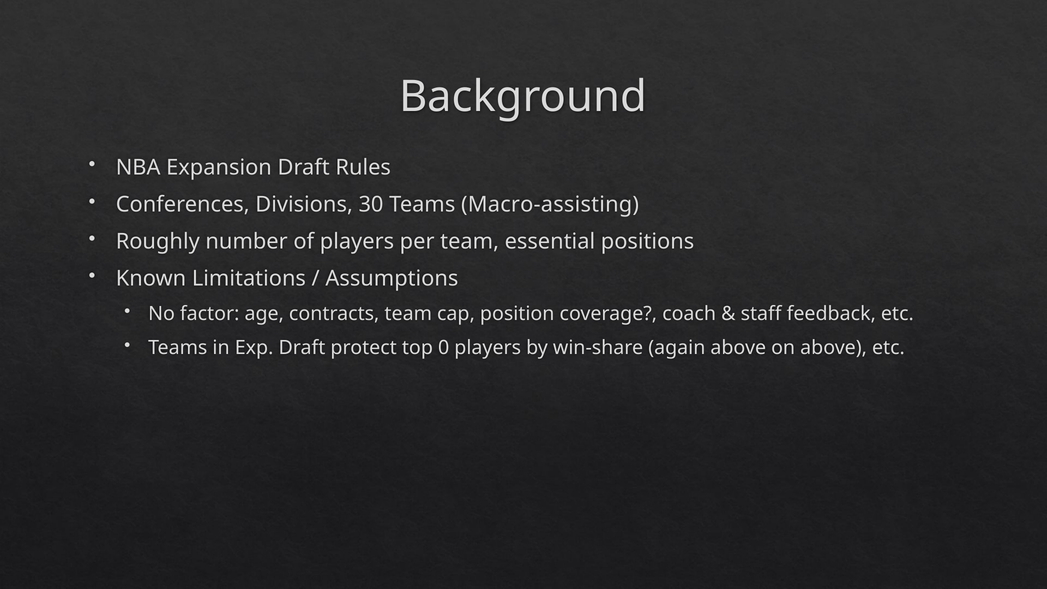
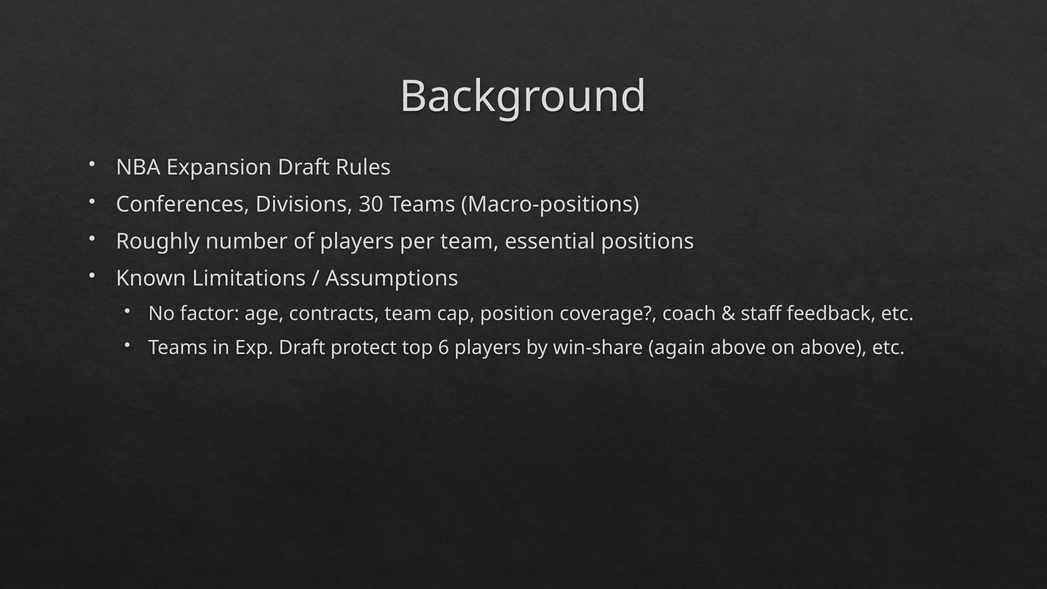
Macro-assisting: Macro-assisting -> Macro-positions
0: 0 -> 6
